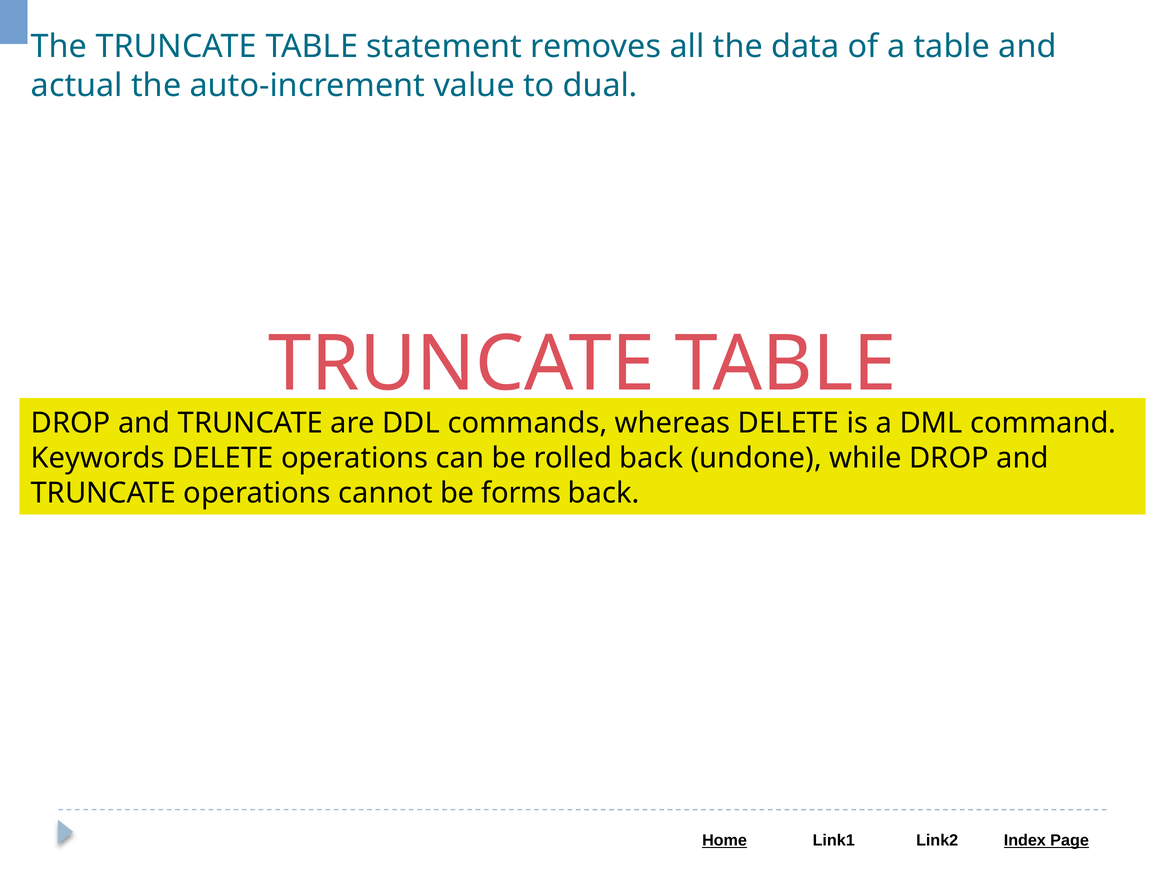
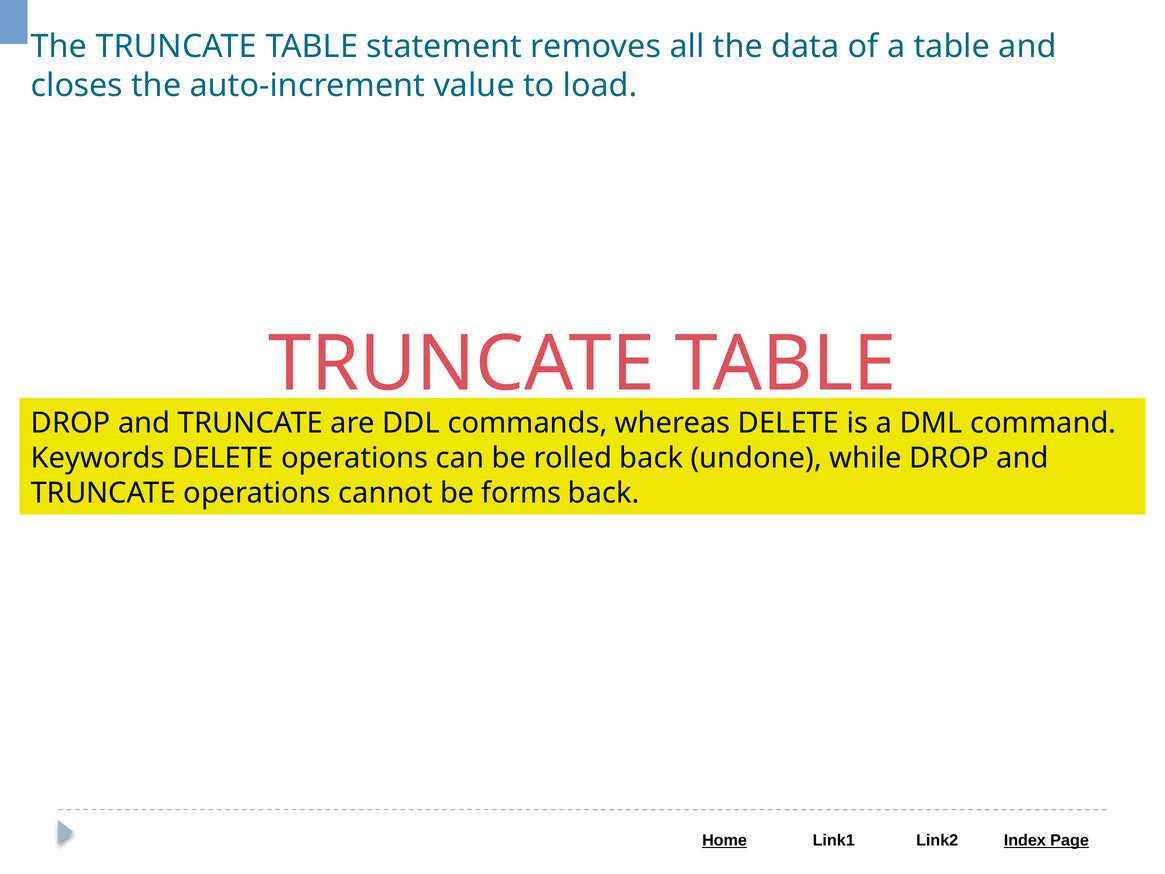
actual: actual -> closes
dual: dual -> load
